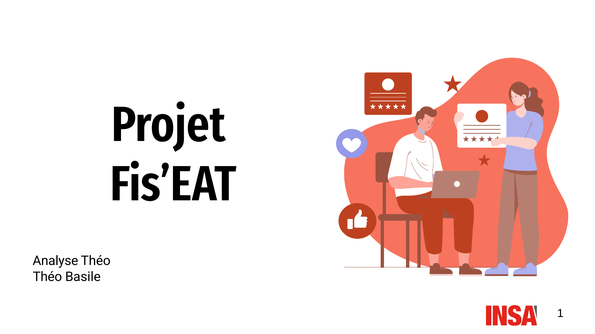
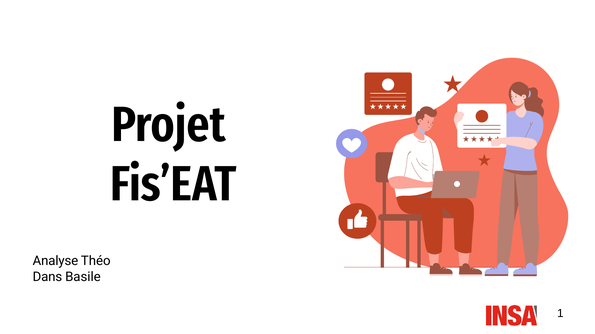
Théo at (47, 277): Théo -> Dans
